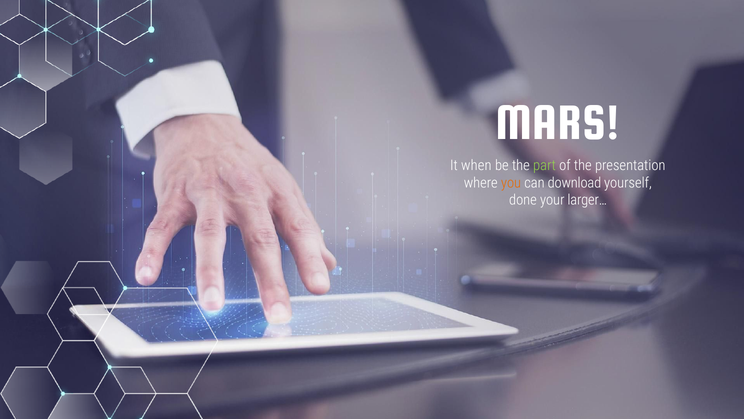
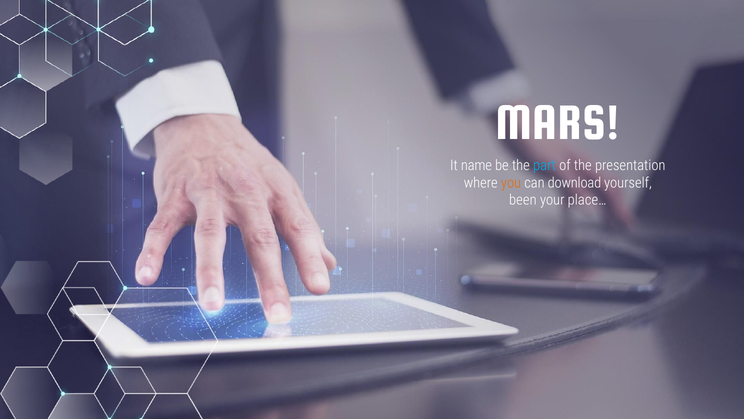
when: when -> name
part colour: light green -> light blue
done: done -> been
larger…: larger… -> place…
